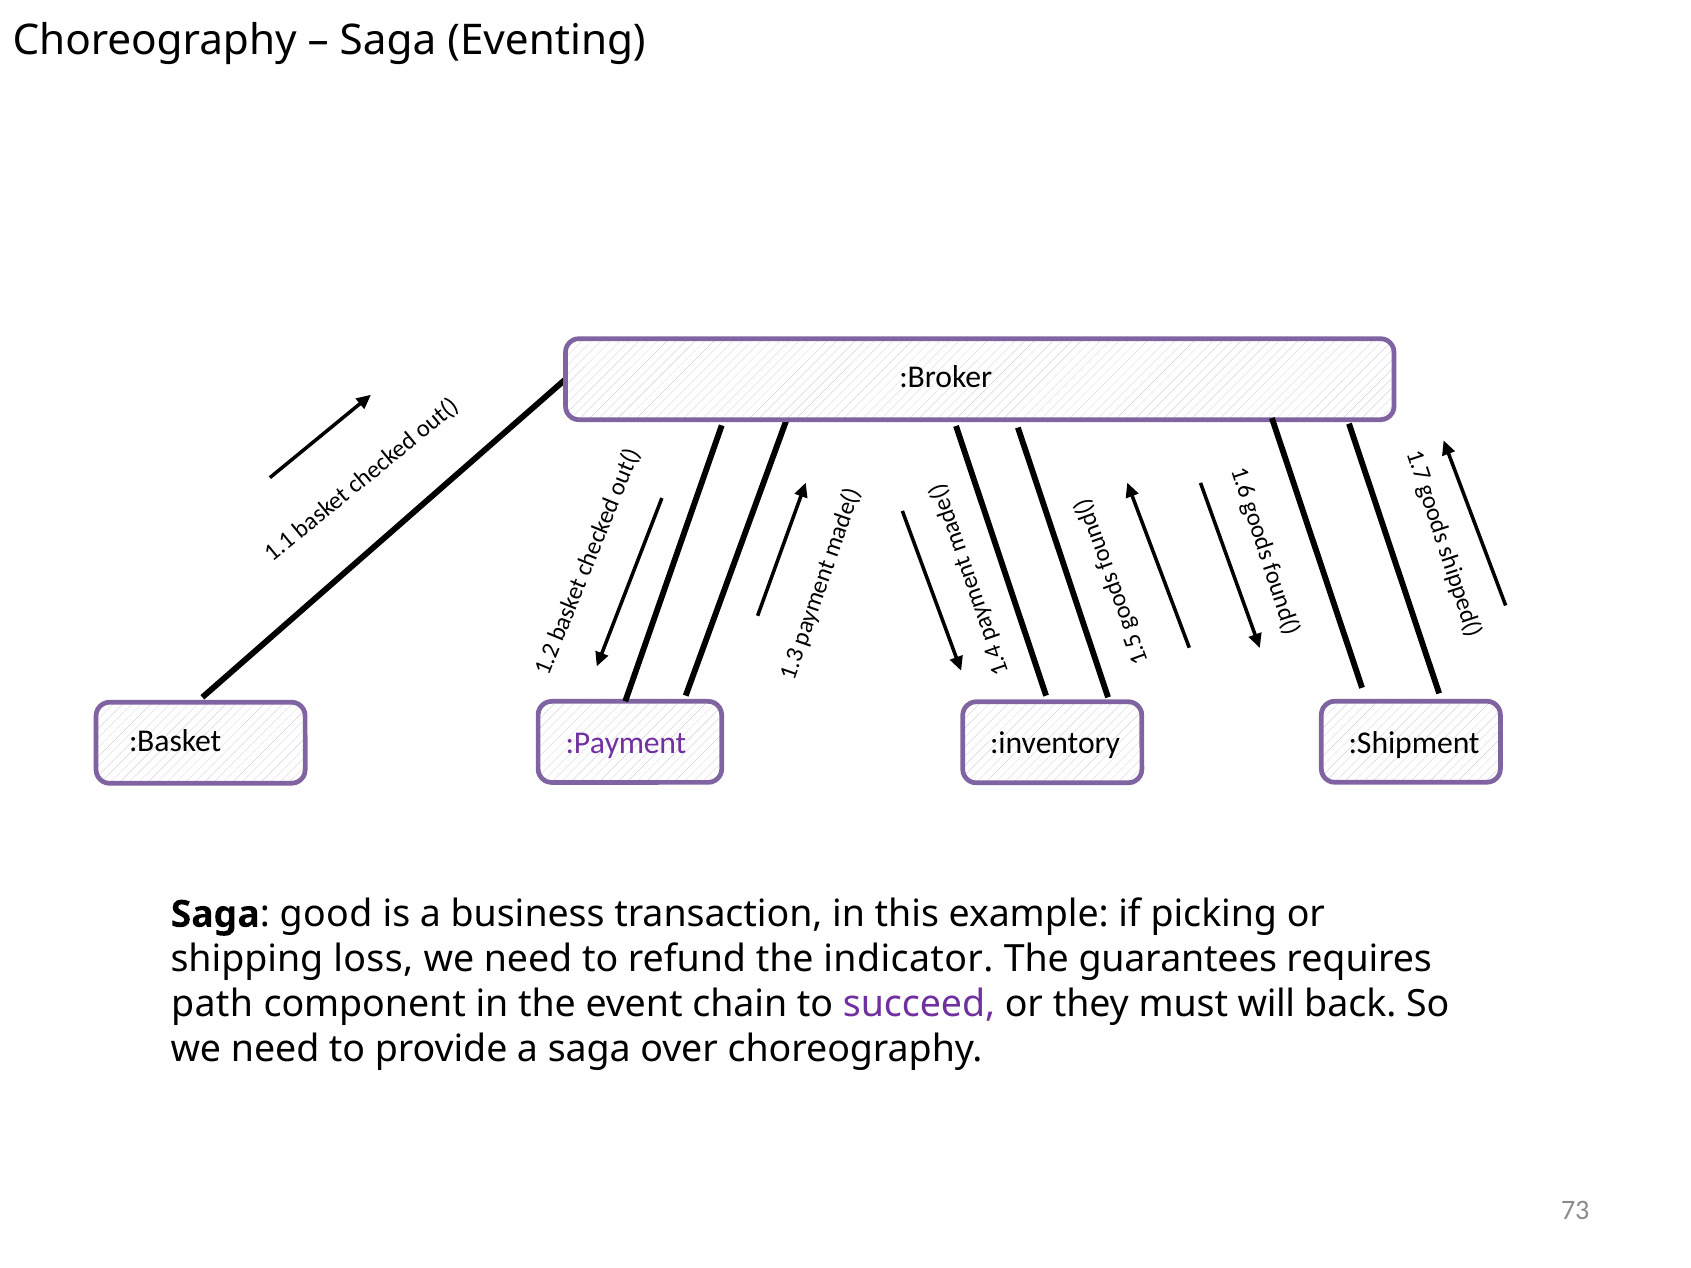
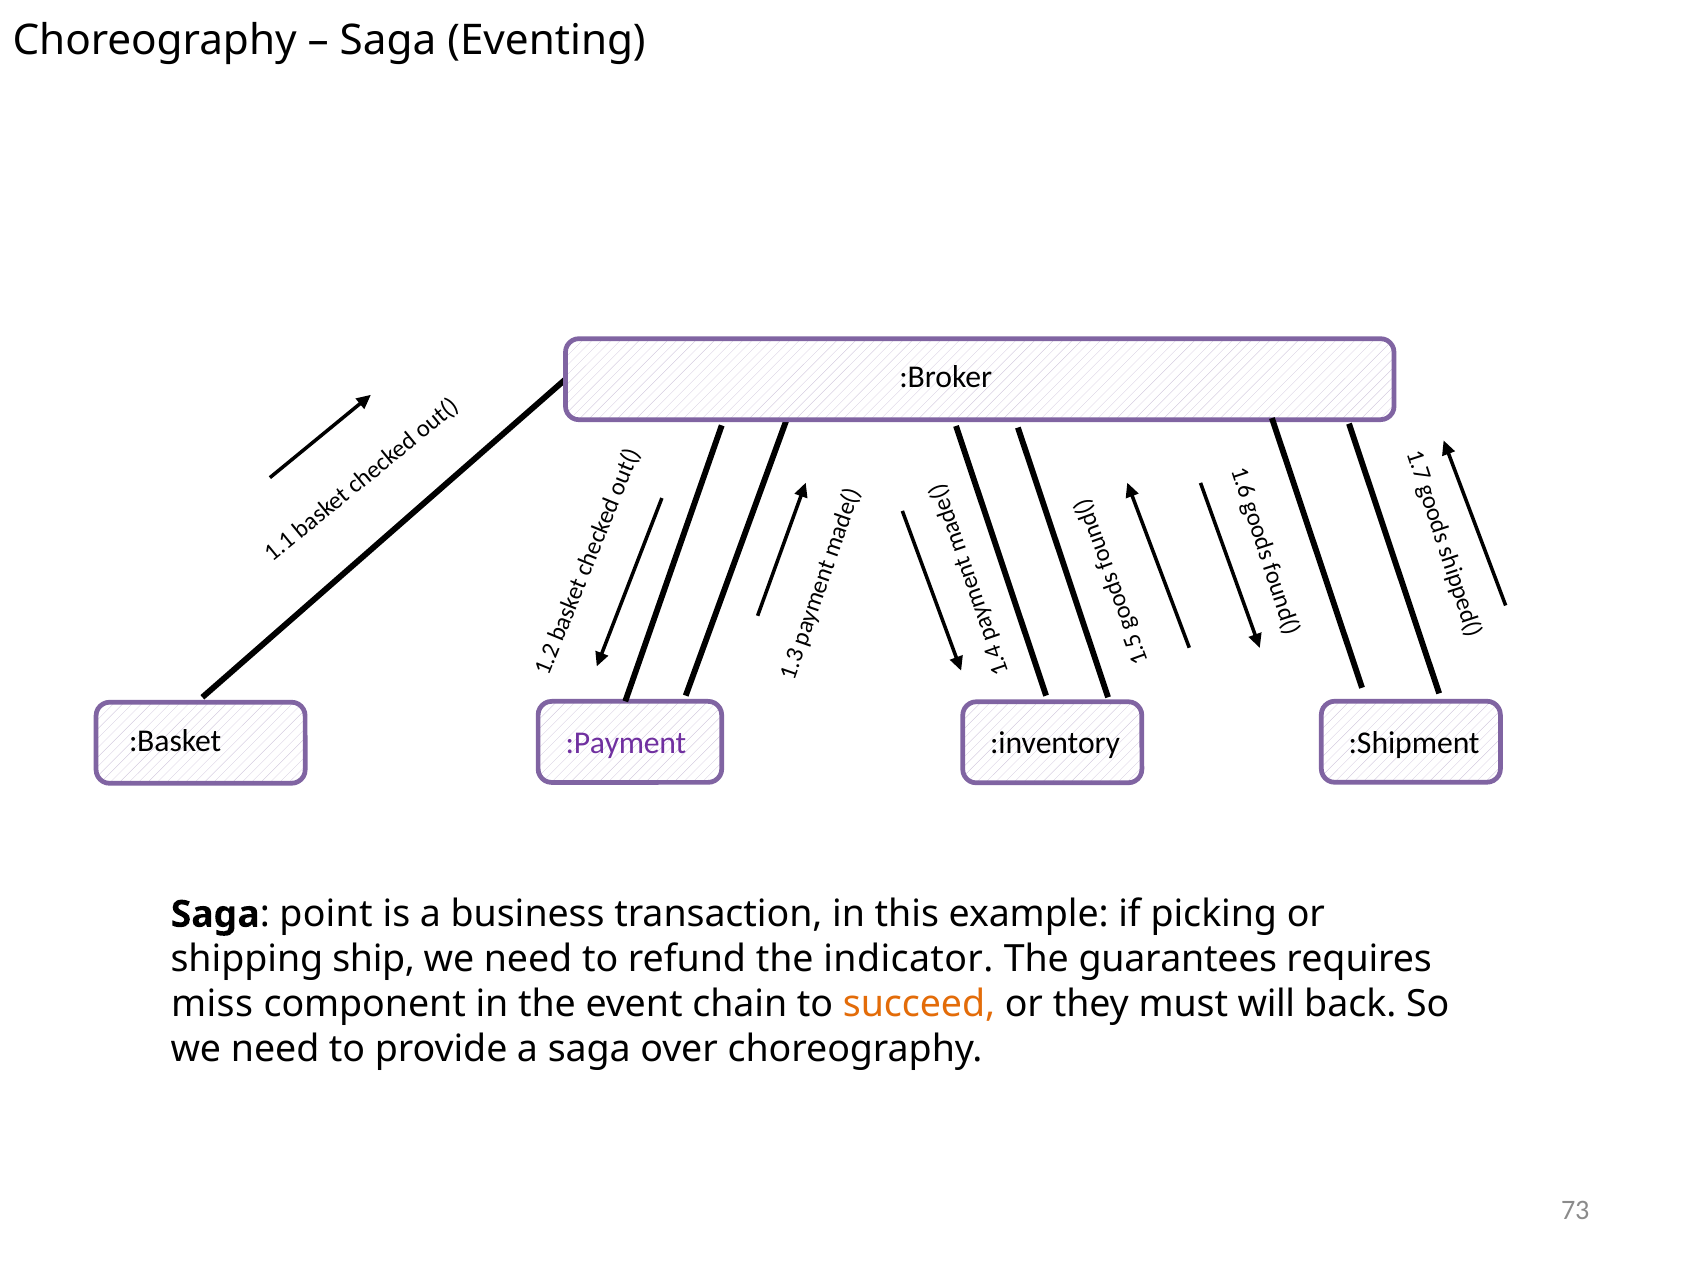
good: good -> point
loss: loss -> ship
path: path -> miss
succeed colour: purple -> orange
